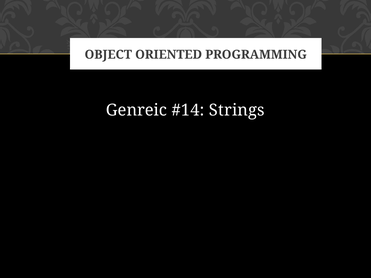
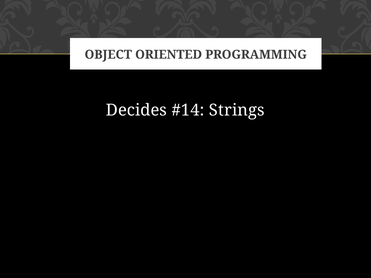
Genreic: Genreic -> Decides
